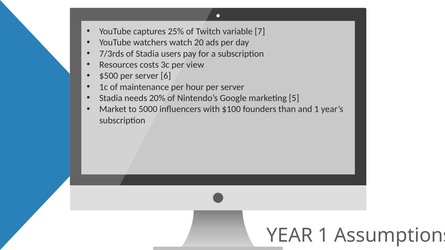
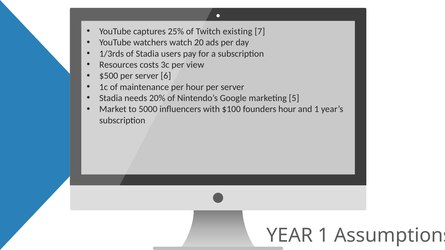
variable: variable -> existing
7/3rds: 7/3rds -> 1/3rds
founders than: than -> hour
